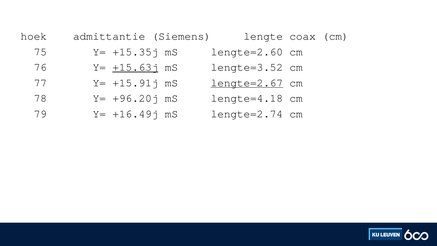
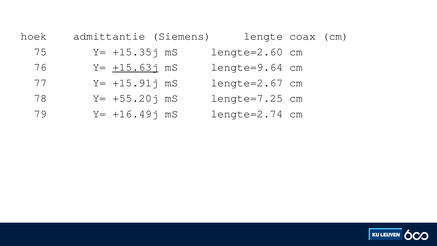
lengte=3.52: lengte=3.52 -> lengte=9.64
lengte=2.67 underline: present -> none
+96.20j: +96.20j -> +55.20j
lengte=4.18: lengte=4.18 -> lengte=7.25
